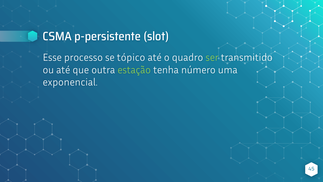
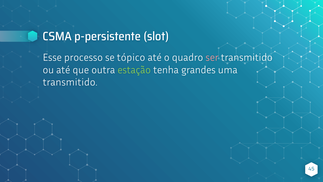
ser colour: light green -> pink
número: número -> grandes
exponencial at (70, 82): exponencial -> transmitido
